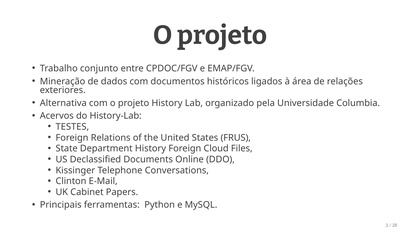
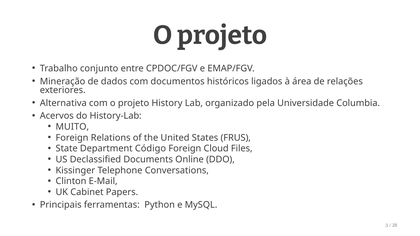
TESTES: TESTES -> MUITO
Department History: History -> Código
